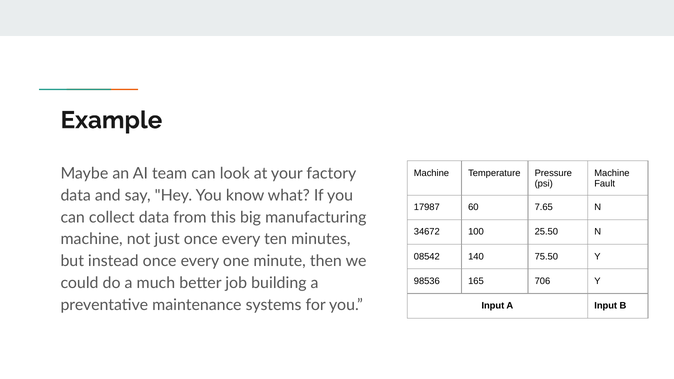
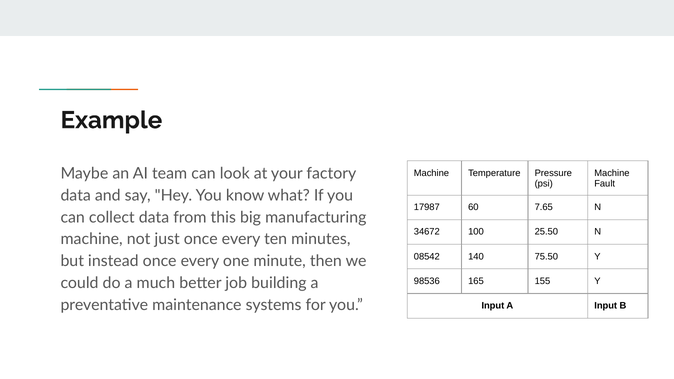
706: 706 -> 155
